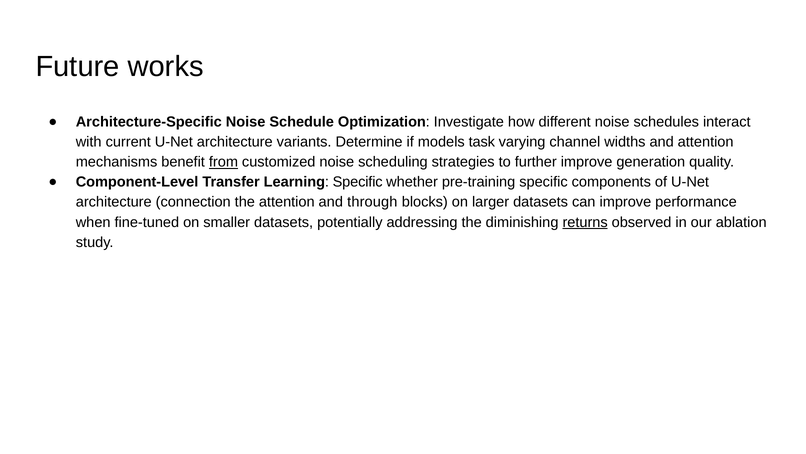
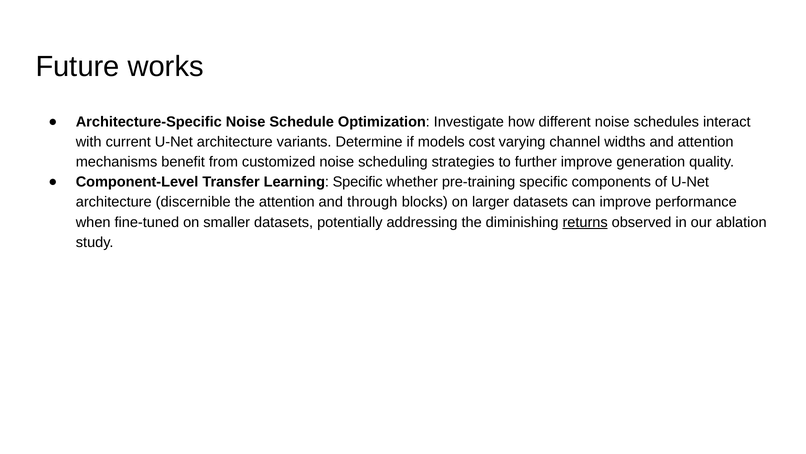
task: task -> cost
from underline: present -> none
connection: connection -> discernible
